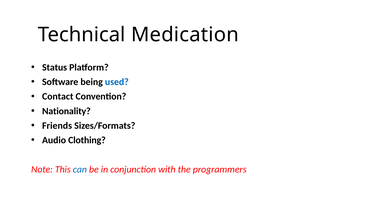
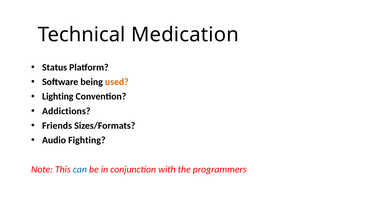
used colour: blue -> orange
Contact: Contact -> Lighting
Nationality: Nationality -> Addictions
Clothing: Clothing -> Fighting
